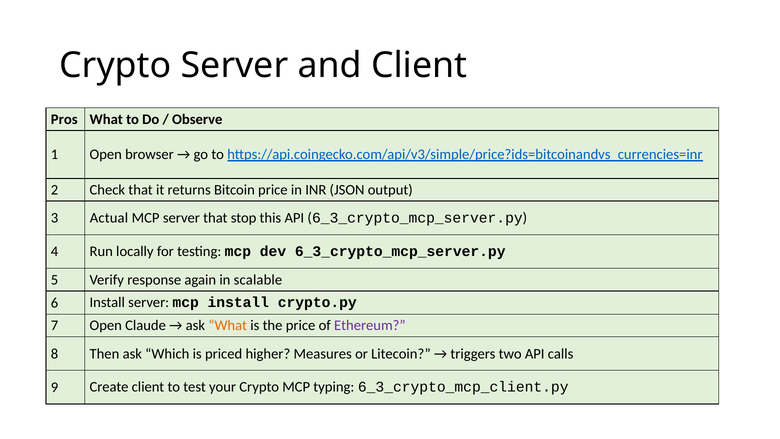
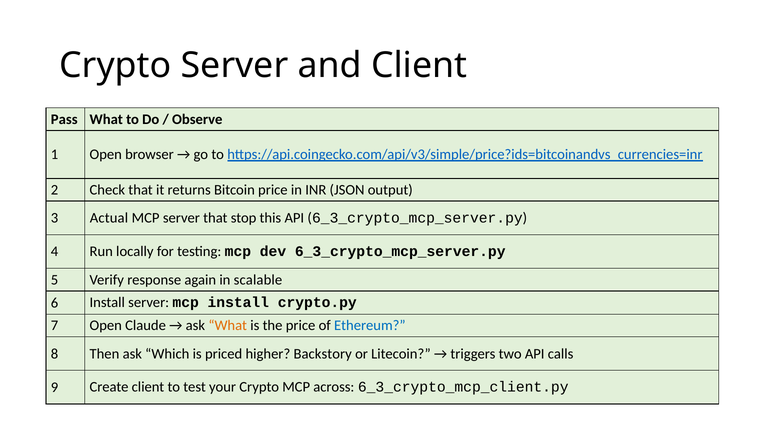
Pros: Pros -> Pass
Ethereum colour: purple -> blue
Measures: Measures -> Backstory
typing: typing -> across
